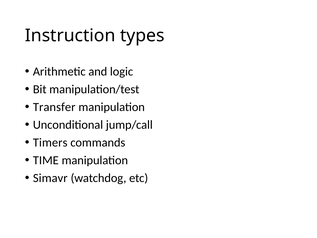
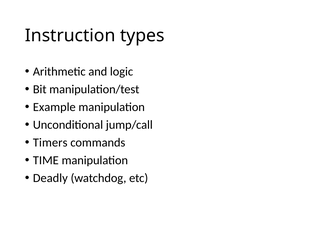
Transfer: Transfer -> Example
Simavr: Simavr -> Deadly
